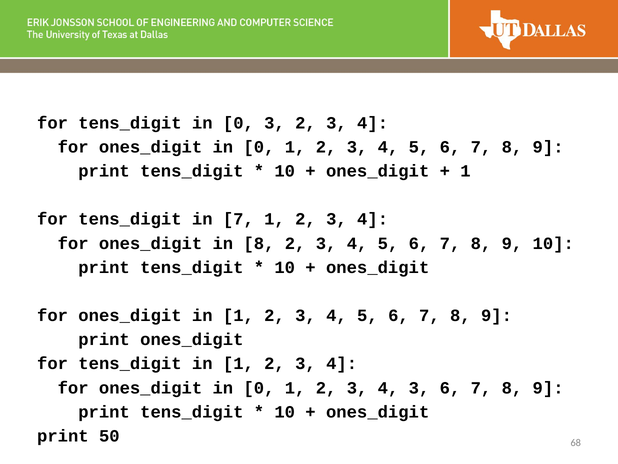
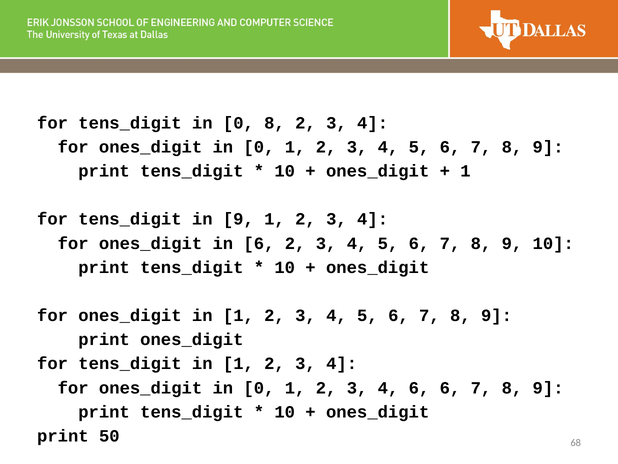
0 3: 3 -> 8
in 7: 7 -> 9
in 8: 8 -> 6
4 3: 3 -> 6
